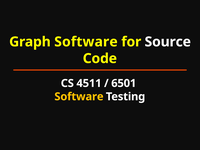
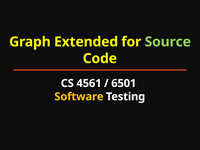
Graph Software: Software -> Extended
Source colour: white -> light green
4511: 4511 -> 4561
